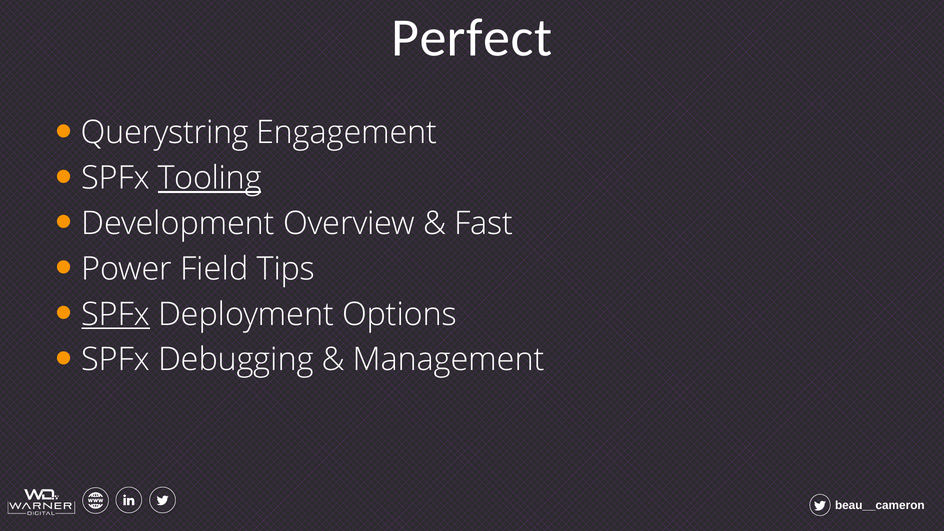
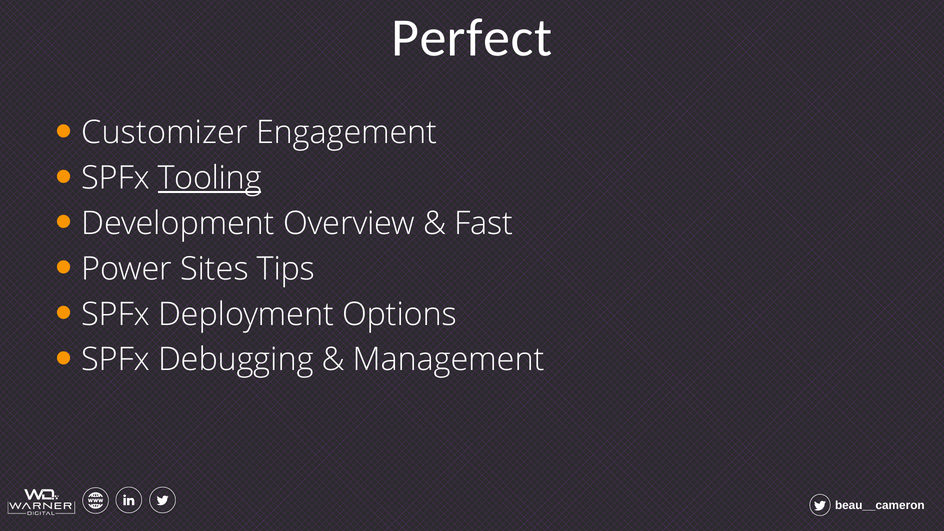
Querystring: Querystring -> Customizer
Field: Field -> Sites
SPFx at (116, 314) underline: present -> none
